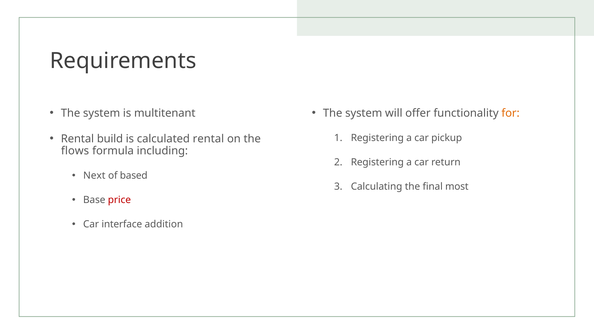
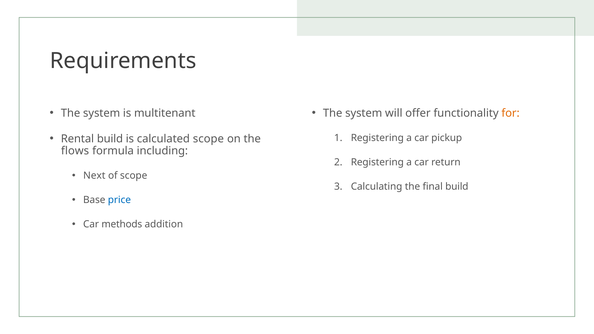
calculated rental: rental -> scope
of based: based -> scope
final most: most -> build
price colour: red -> blue
interface: interface -> methods
